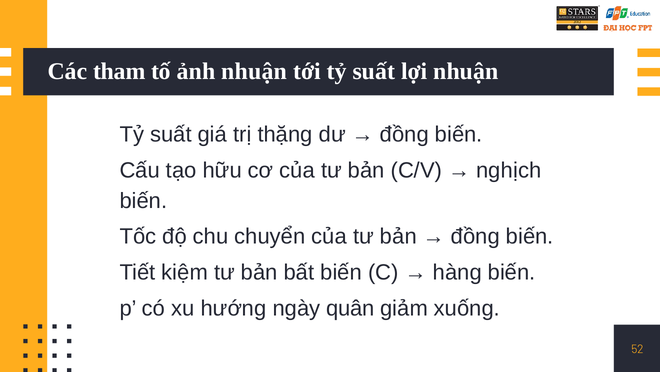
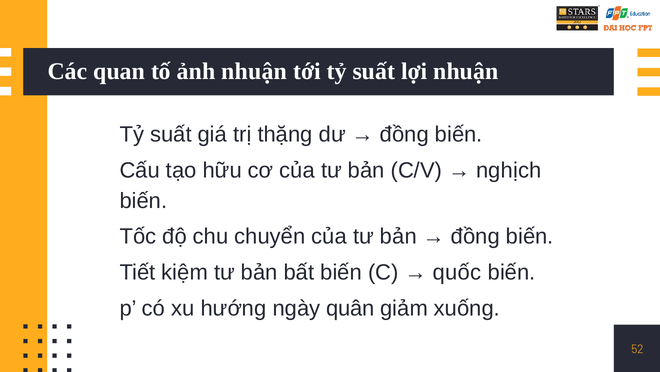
tham: tham -> quan
hàng: hàng -> quốc
